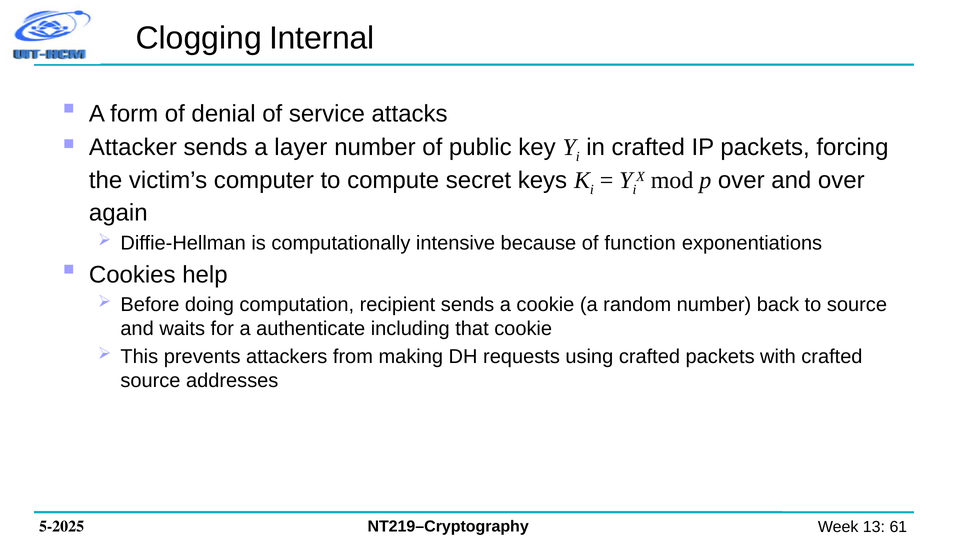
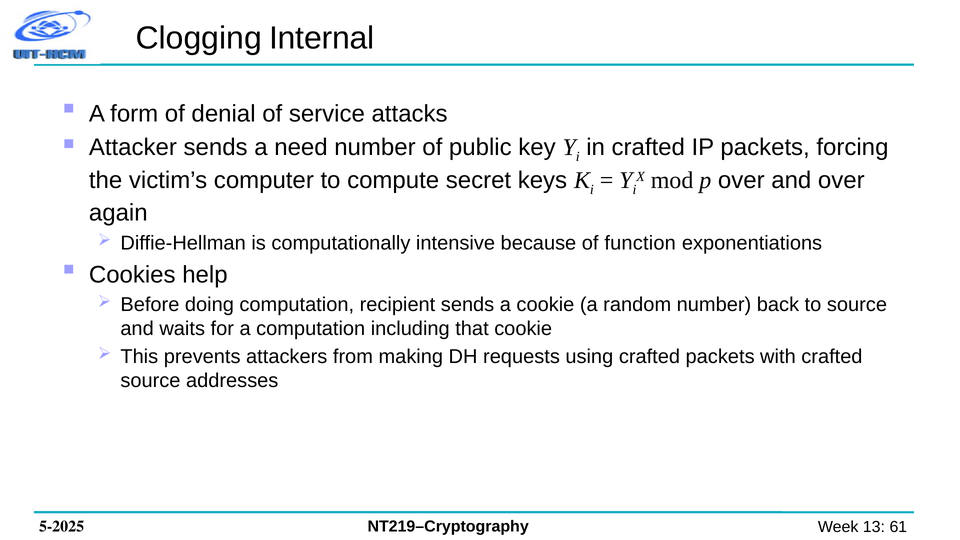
layer: layer -> need
a authenticate: authenticate -> computation
